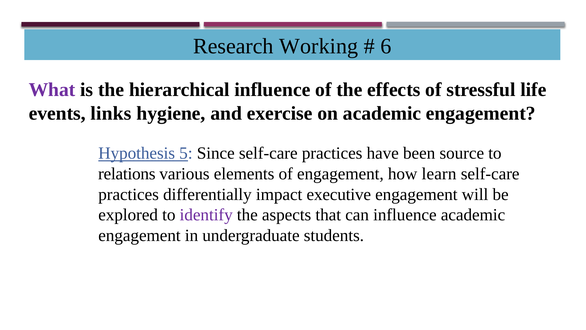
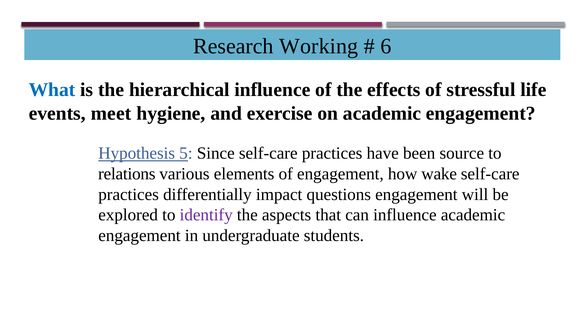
What colour: purple -> blue
links: links -> meet
learn: learn -> wake
executive: executive -> questions
